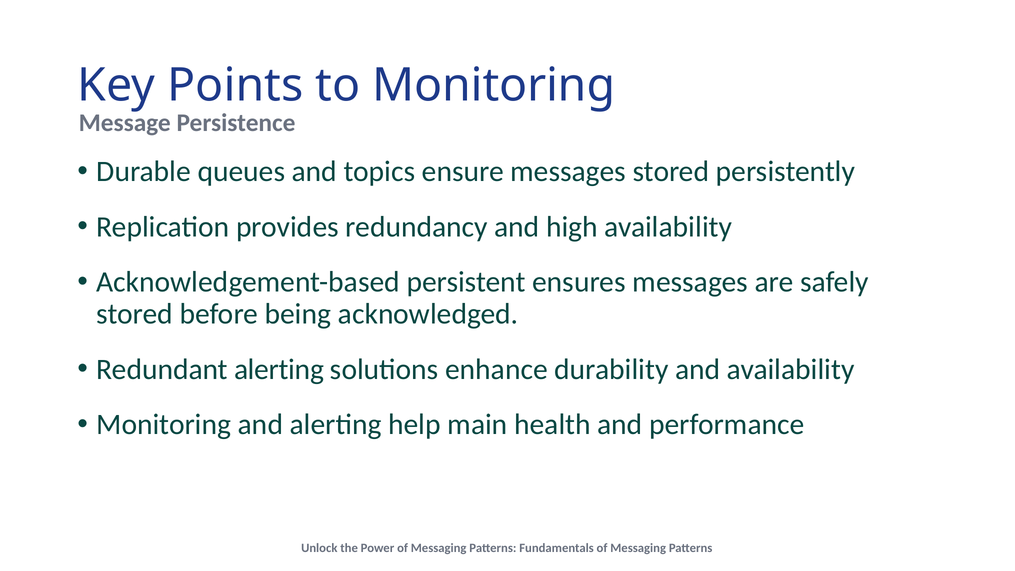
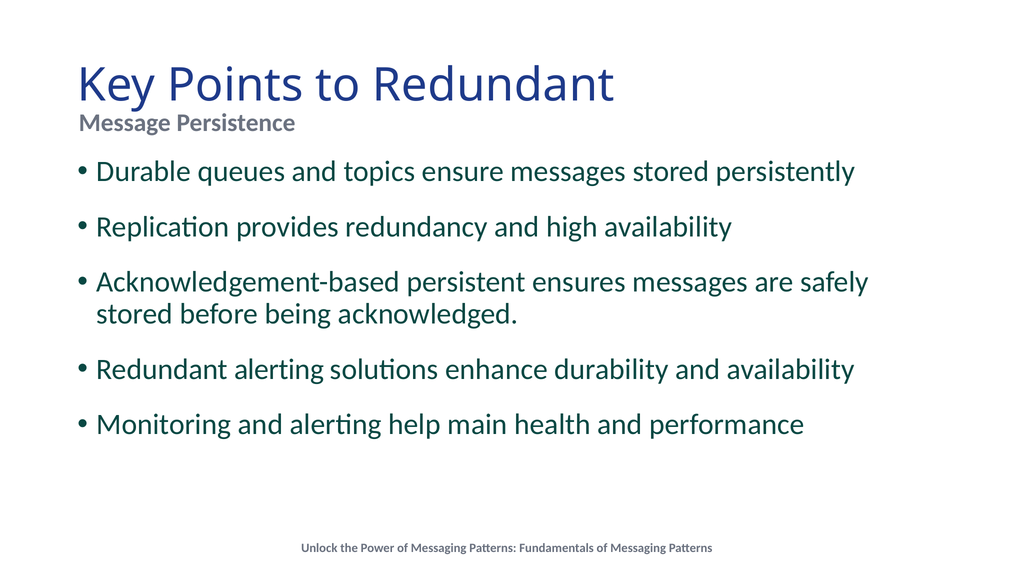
to Monitoring: Monitoring -> Redundant
